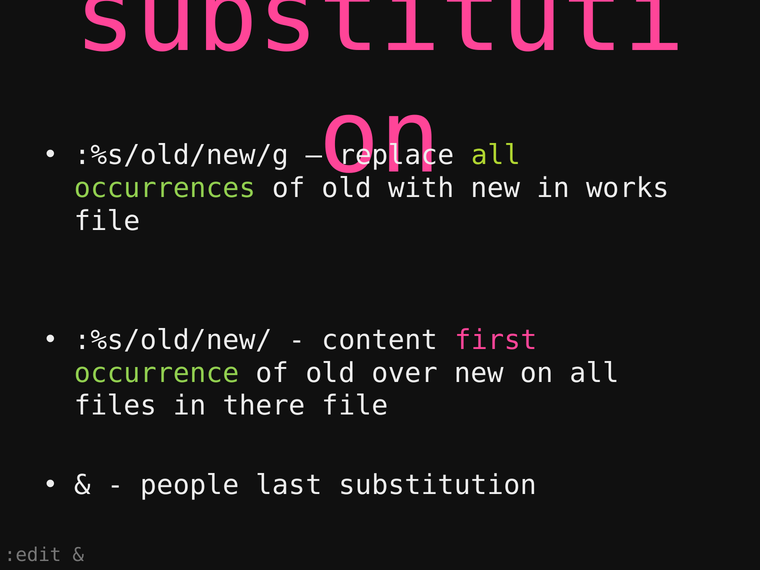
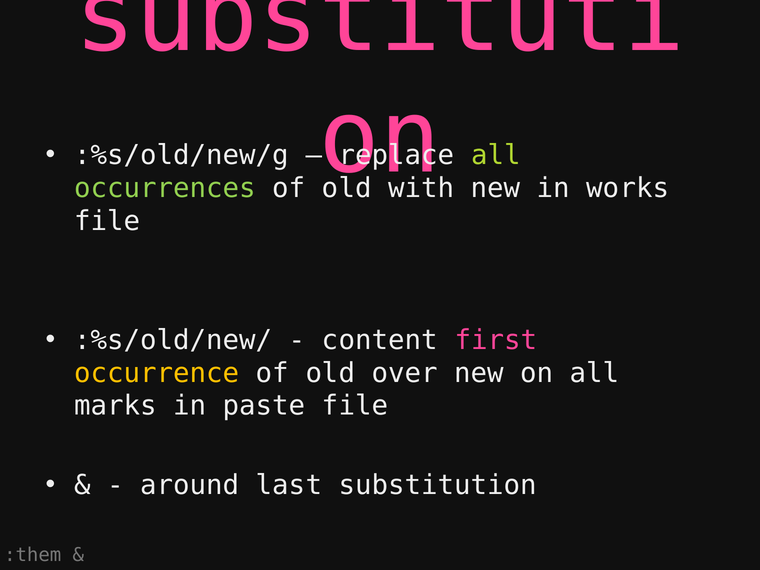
occurrence colour: light green -> yellow
files: files -> marks
there: there -> paste
people: people -> around
:edit: :edit -> :them
